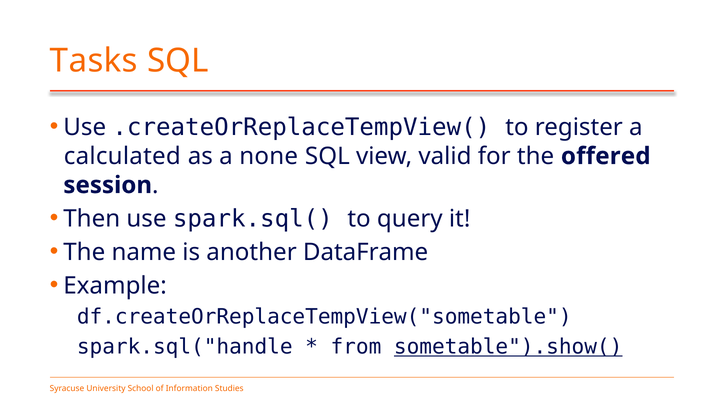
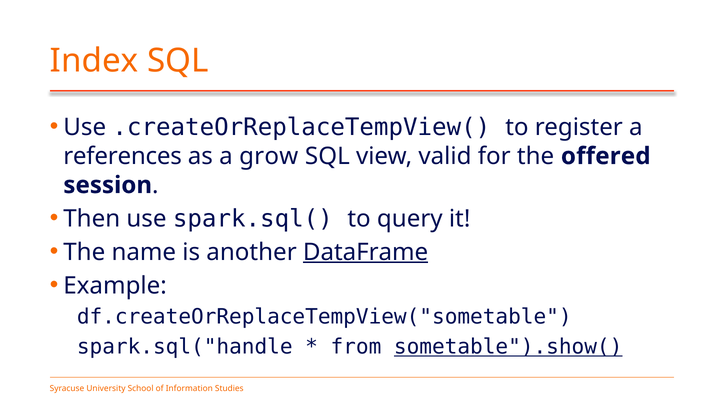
Tasks: Tasks -> Index
calculated: calculated -> references
none: none -> grow
DataFrame underline: none -> present
